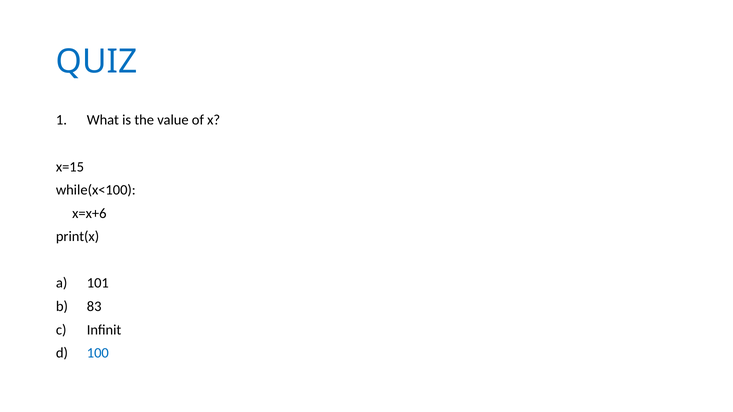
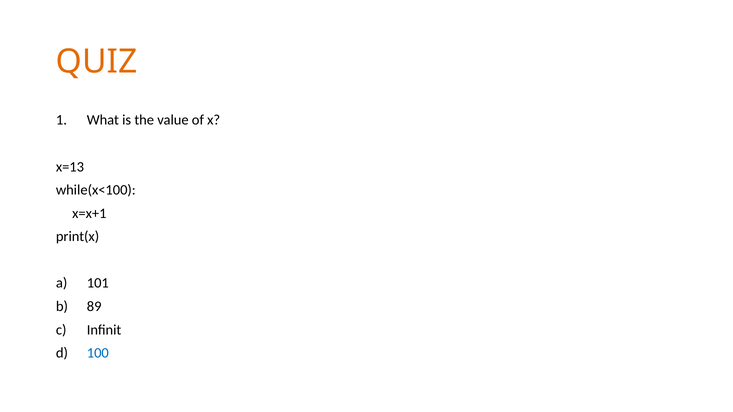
QUIZ colour: blue -> orange
x=15: x=15 -> x=13
x=x+6: x=x+6 -> x=x+1
83: 83 -> 89
